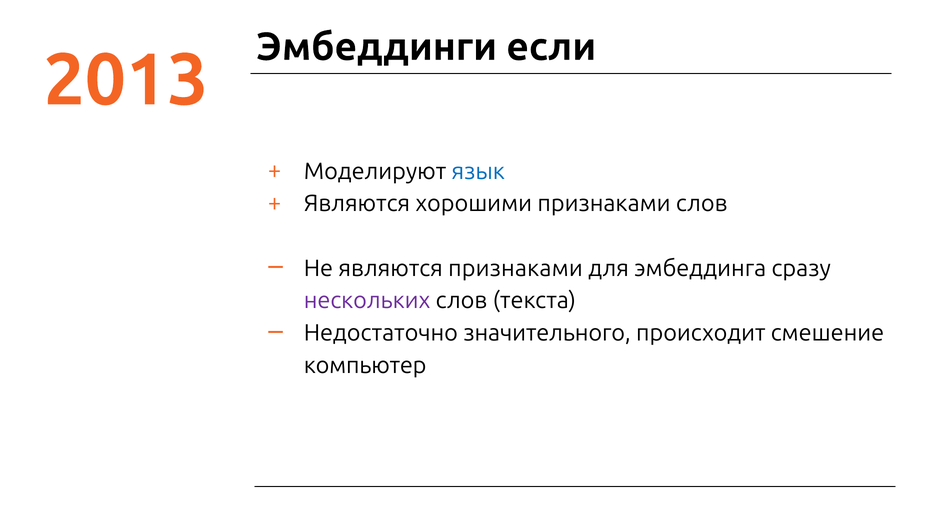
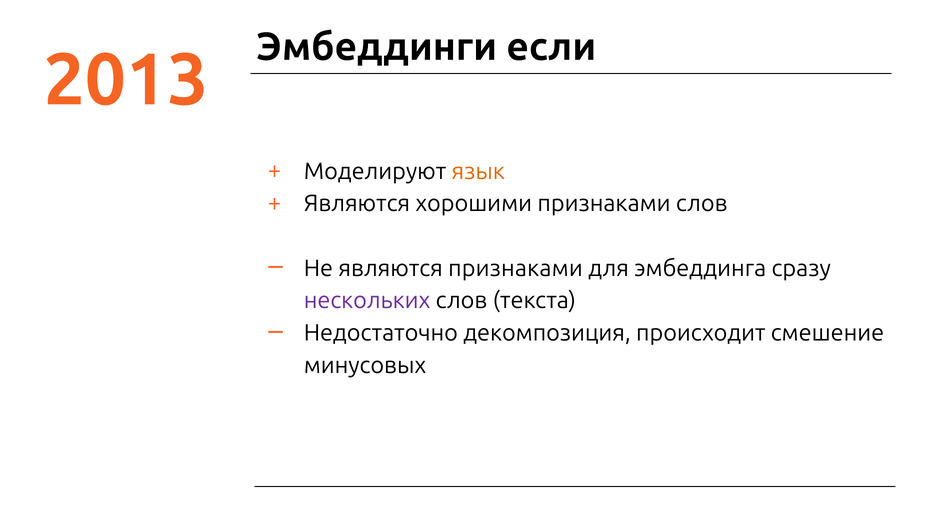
язык colour: blue -> orange
значительного: значительного -> декомпозиция
компьютер: компьютер -> минусовых
